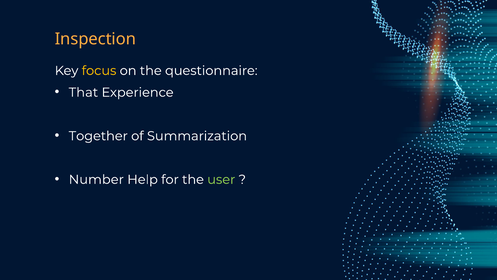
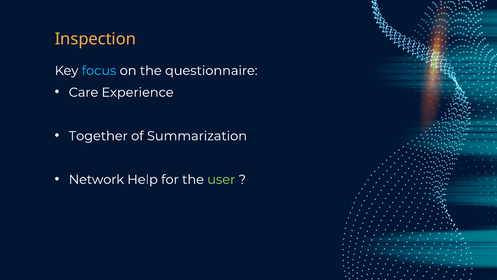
focus colour: yellow -> light blue
That: That -> Care
Number: Number -> Network
